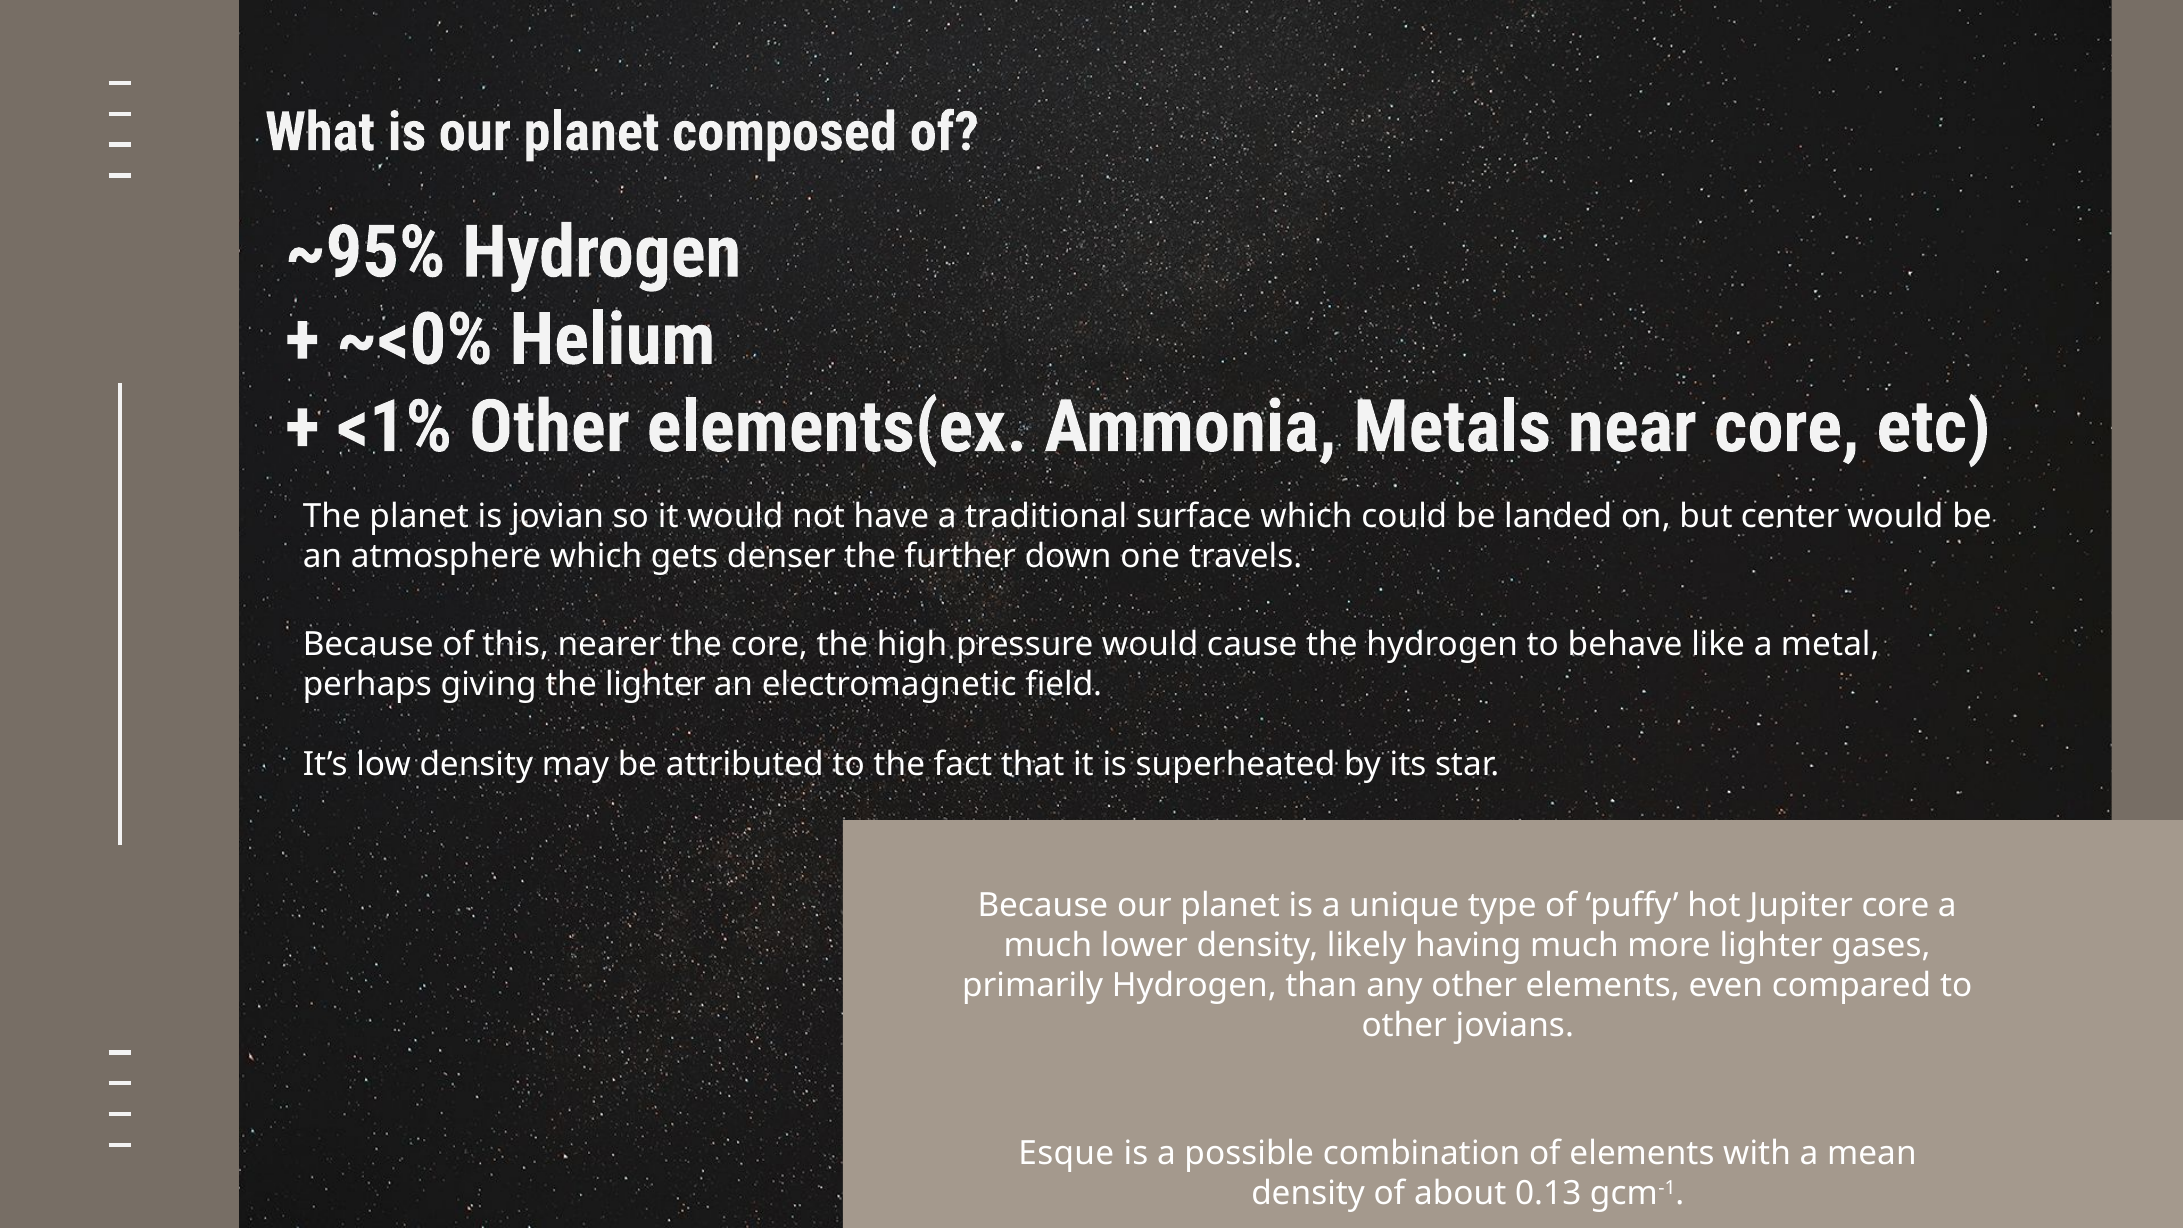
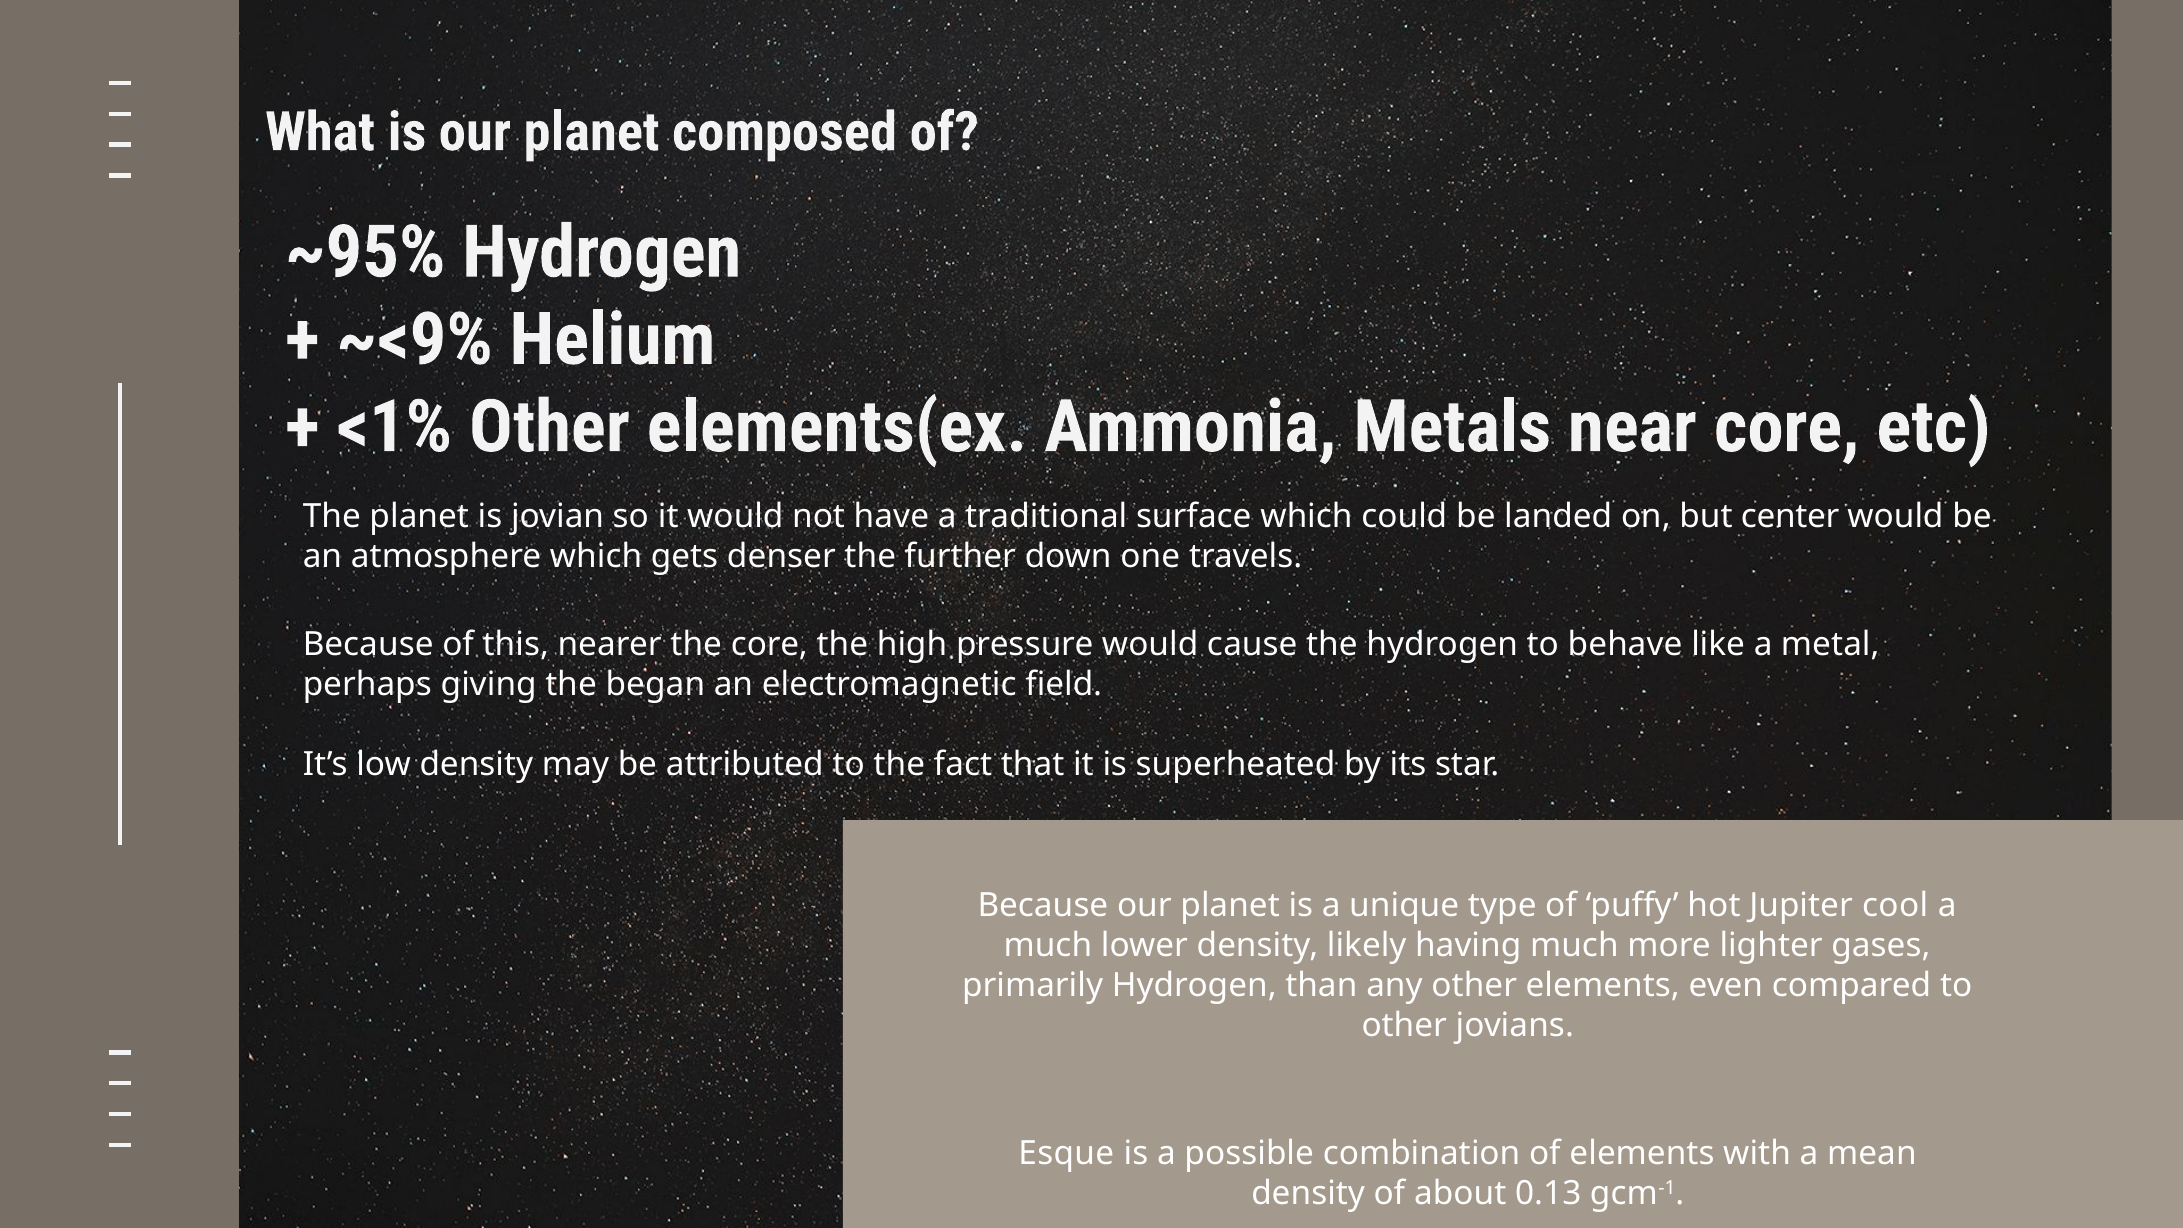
~<0%: ~<0% -> ~<9%
the lighter: lighter -> began
Jupiter core: core -> cool
